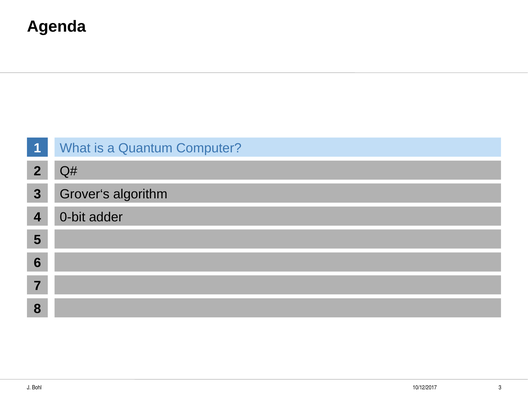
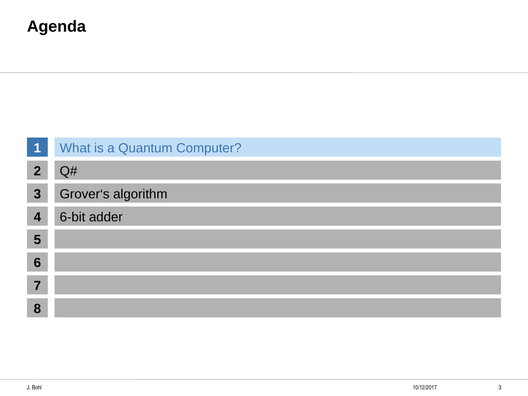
0-bit: 0-bit -> 6-bit
